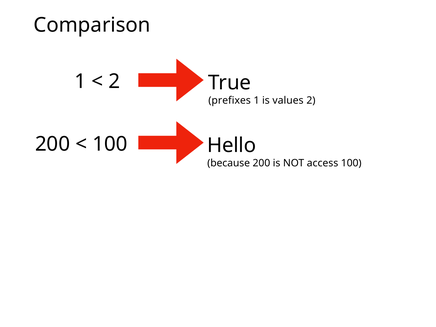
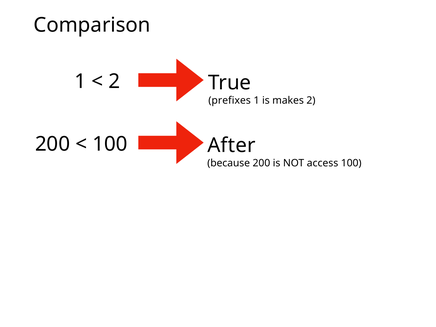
values: values -> makes
Hello: Hello -> After
